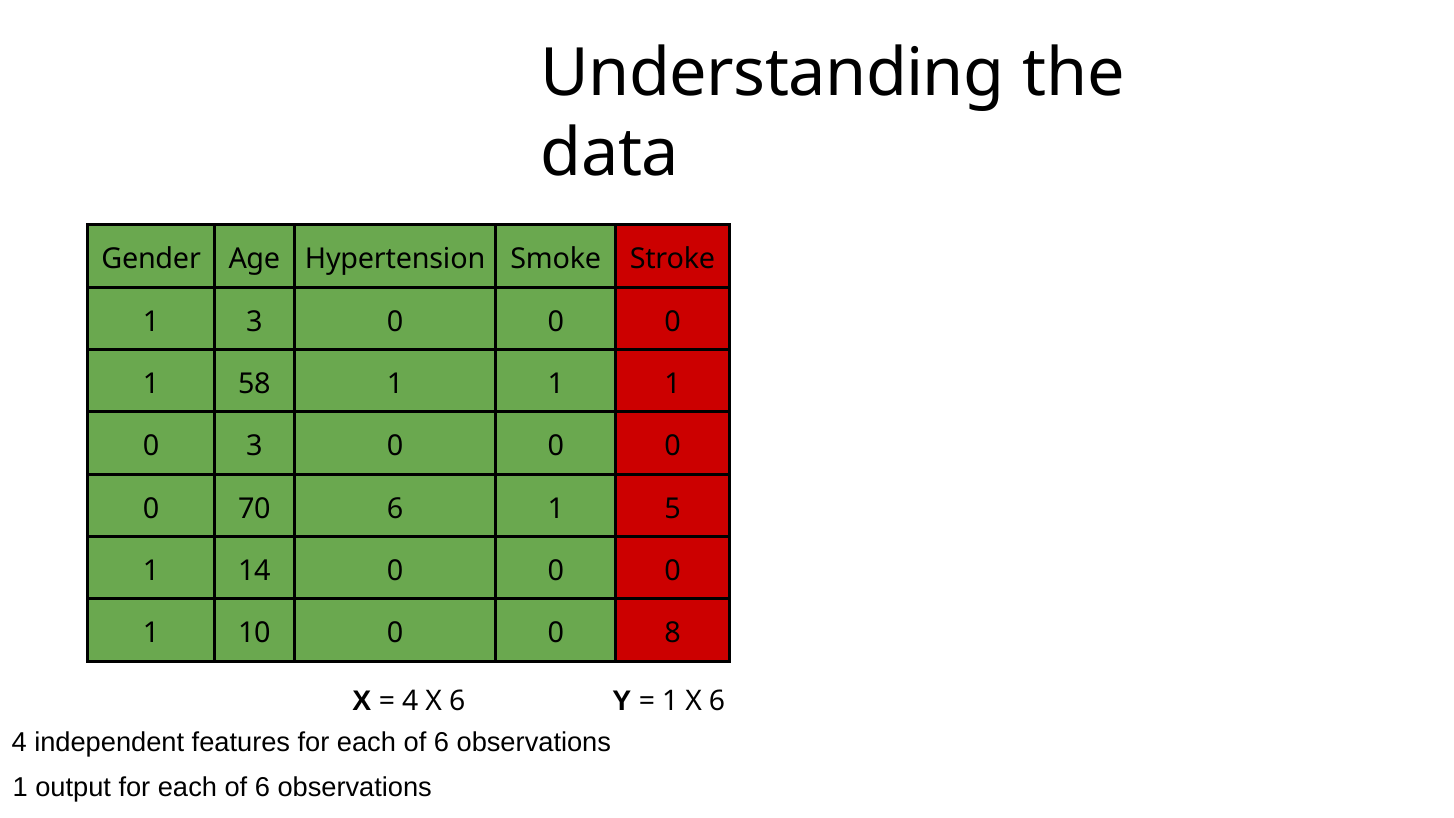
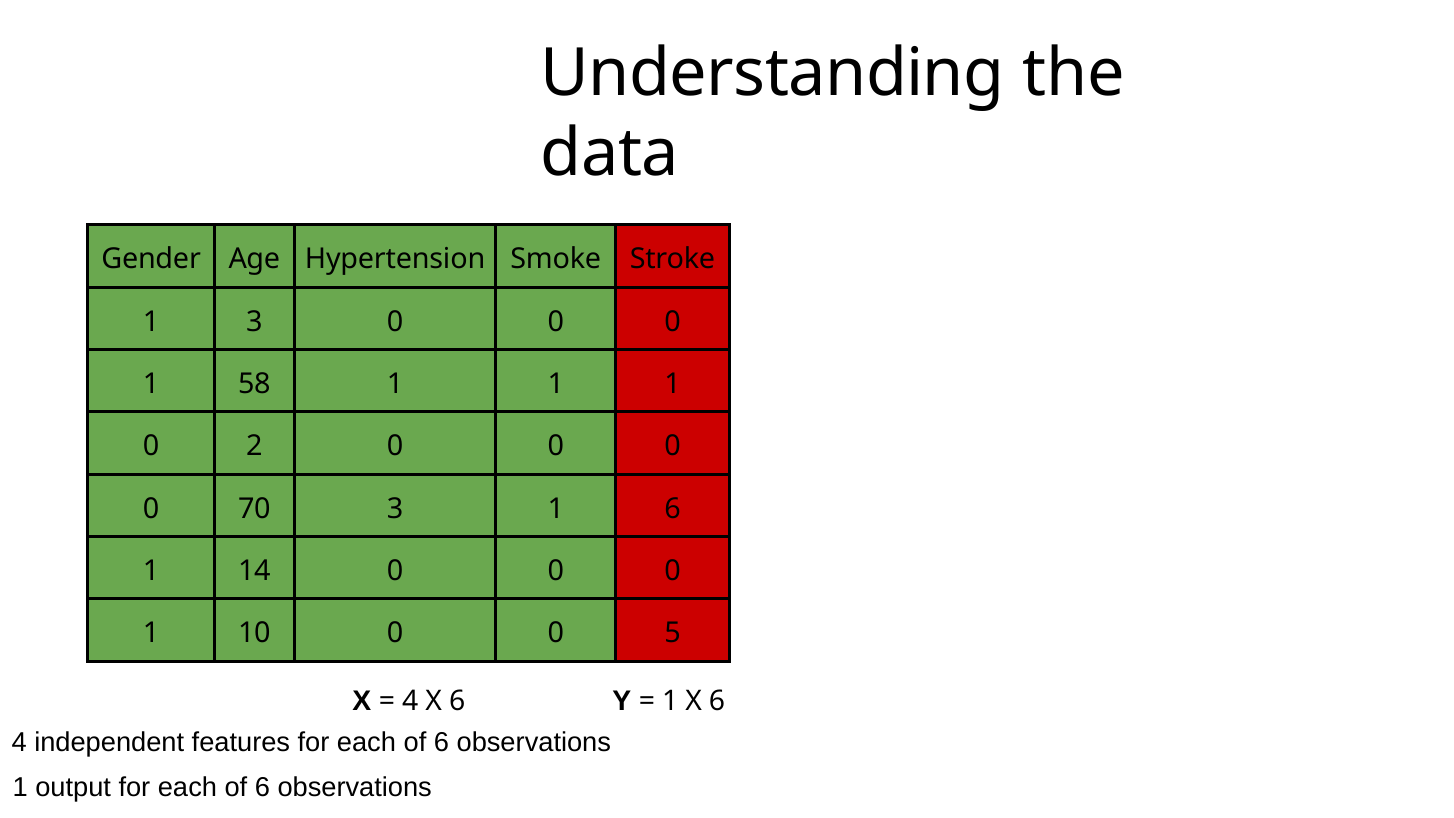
0 3: 3 -> 2
70 6: 6 -> 3
1 5: 5 -> 6
8: 8 -> 5
